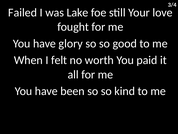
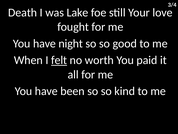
Failed: Failed -> Death
glory: glory -> night
felt underline: none -> present
